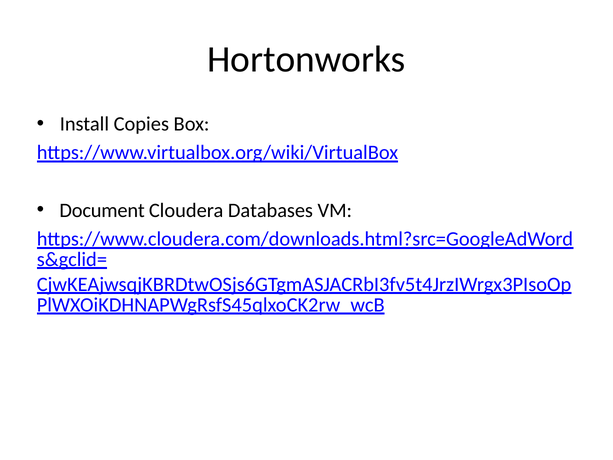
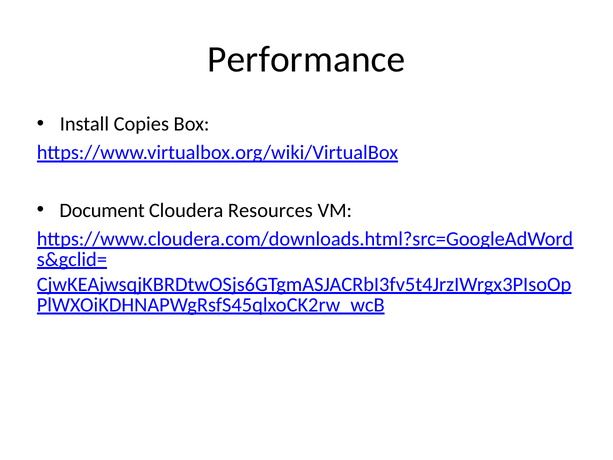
Hortonworks: Hortonworks -> Performance
Databases: Databases -> Resources
